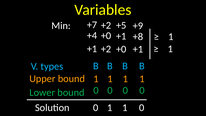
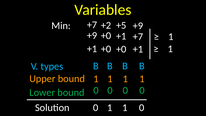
+4 at (92, 35): +4 -> +9
+8 at (138, 37): +8 -> +7
+2 at (106, 49): +2 -> +0
